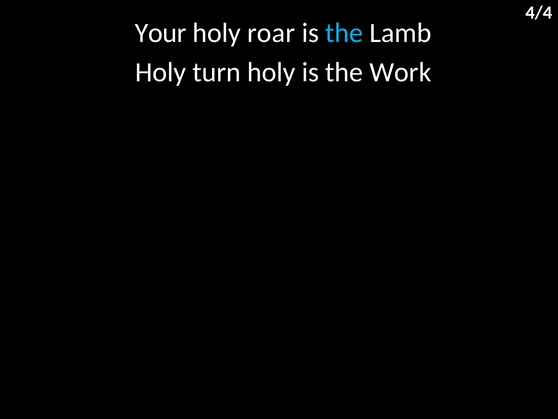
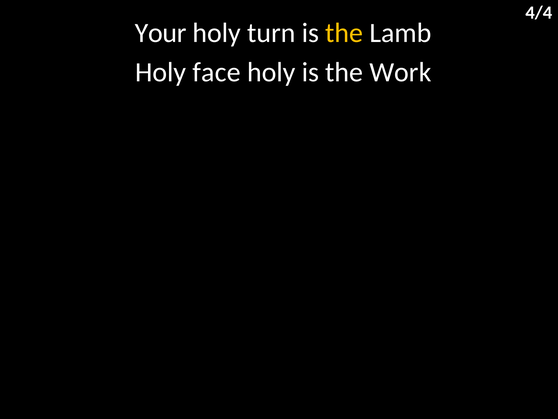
roar: roar -> turn
the at (344, 33) colour: light blue -> yellow
turn: turn -> face
